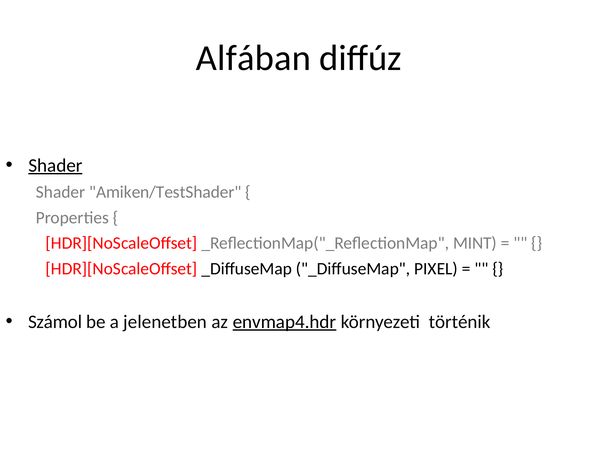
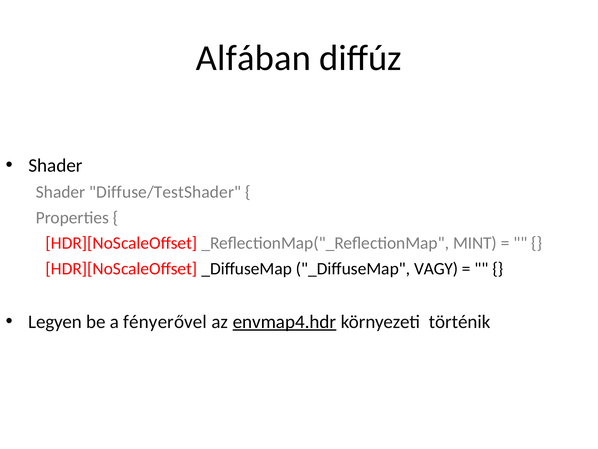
Shader at (55, 165) underline: present -> none
Amiken/TestShader: Amiken/TestShader -> Diffuse/TestShader
PIXEL: PIXEL -> VAGY
Számol: Számol -> Legyen
jelenetben: jelenetben -> fényerővel
